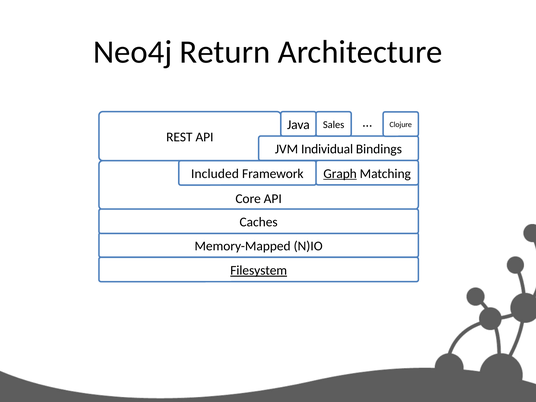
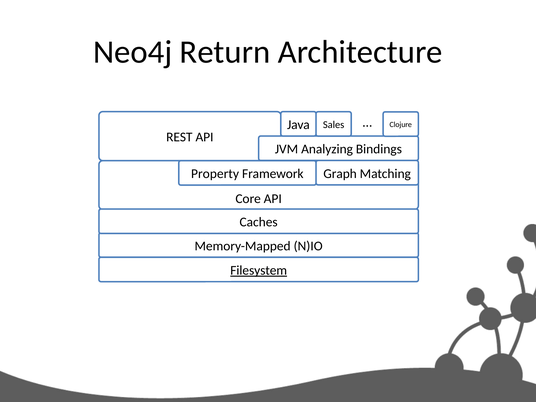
Individual: Individual -> Analyzing
Included: Included -> Property
Graph underline: present -> none
